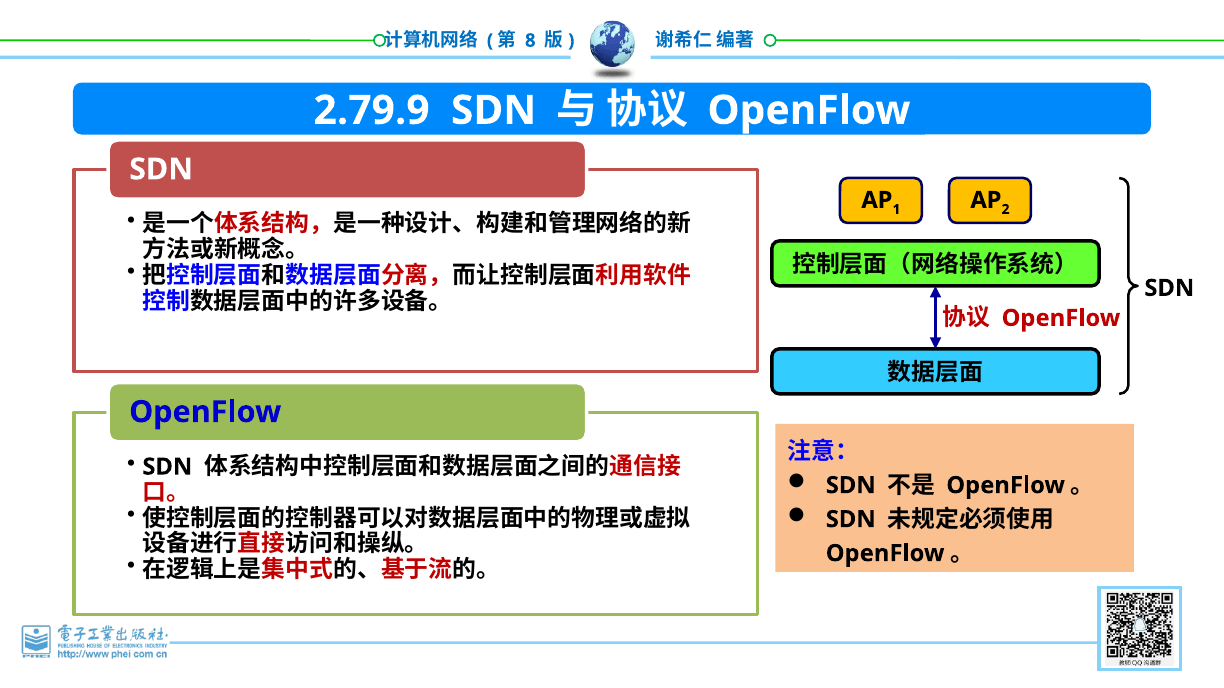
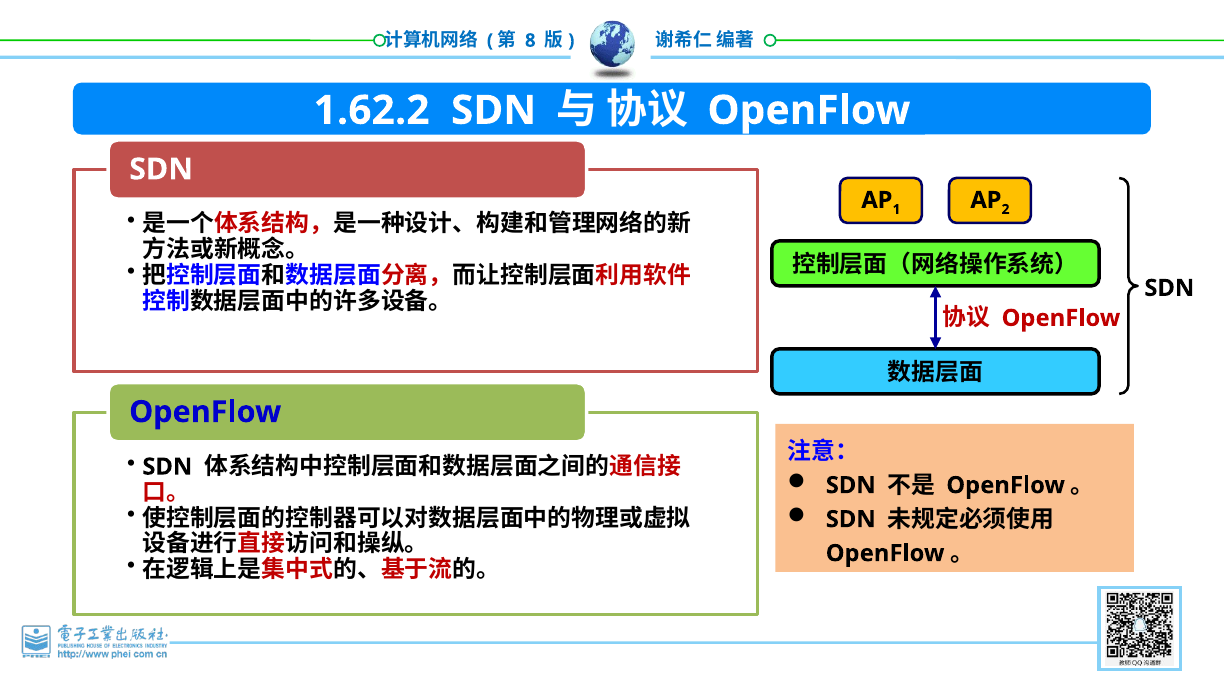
2.79.9: 2.79.9 -> 1.62.2
